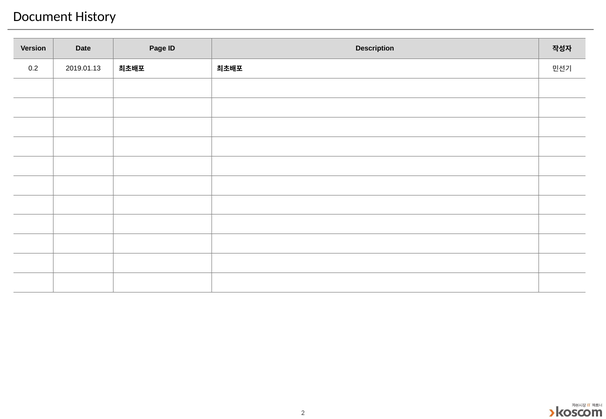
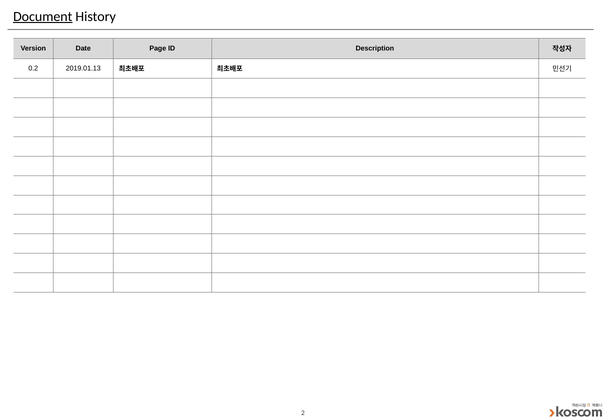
Document underline: none -> present
